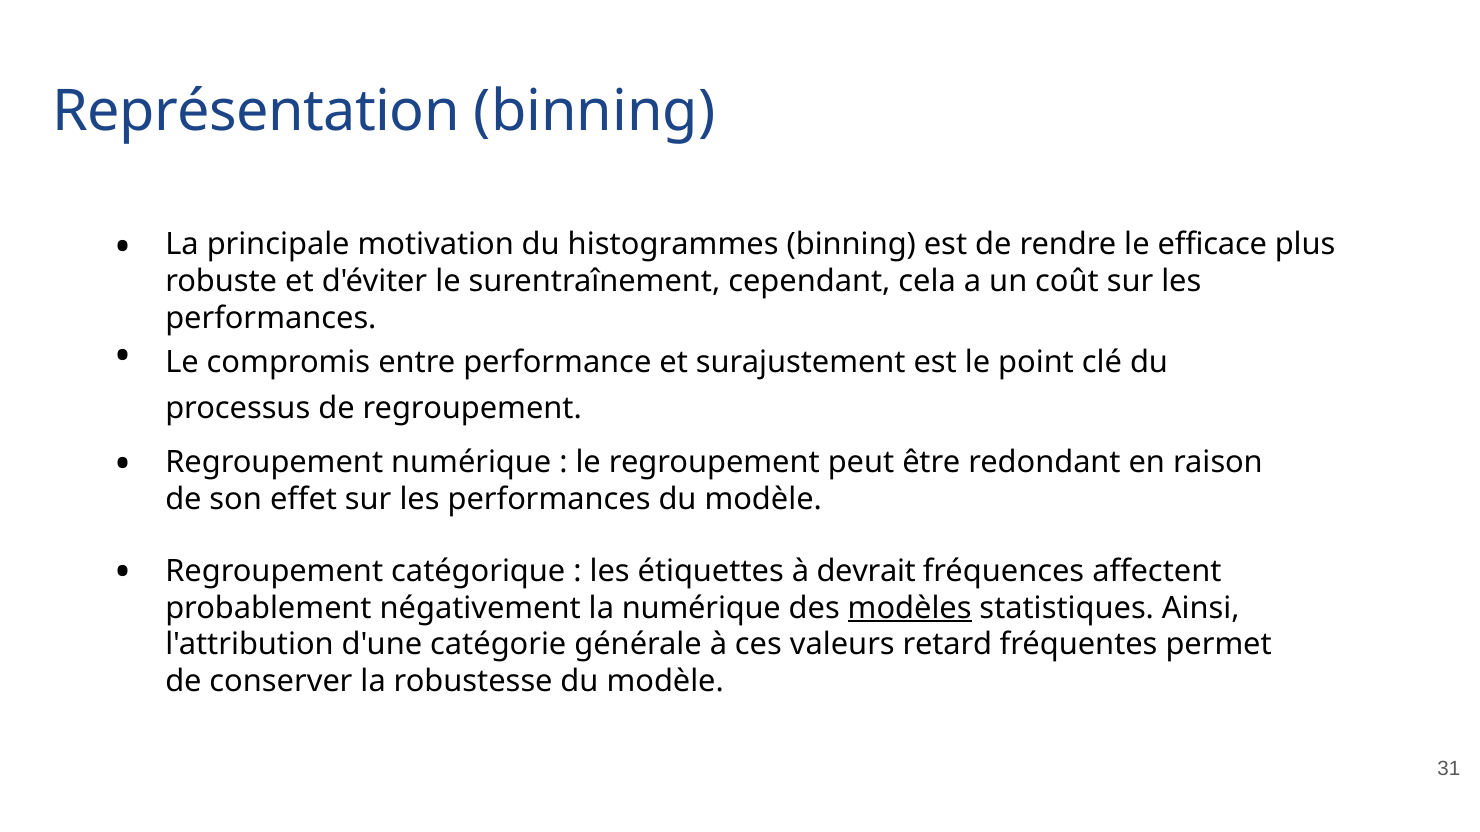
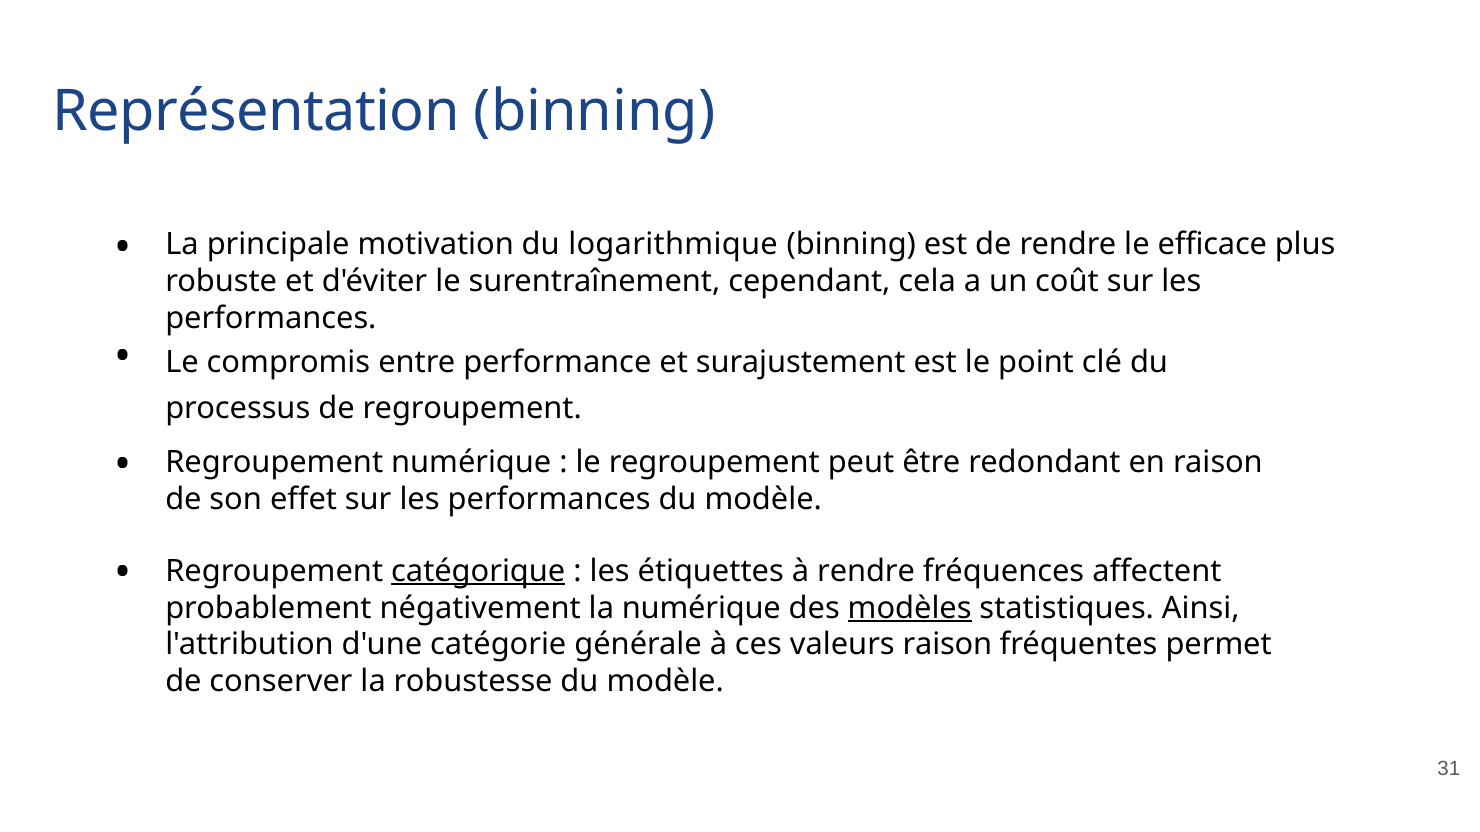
histogrammes: histogrammes -> logarithmique
catégorique underline: none -> present
à devrait: devrait -> rendre
valeurs retard: retard -> raison
